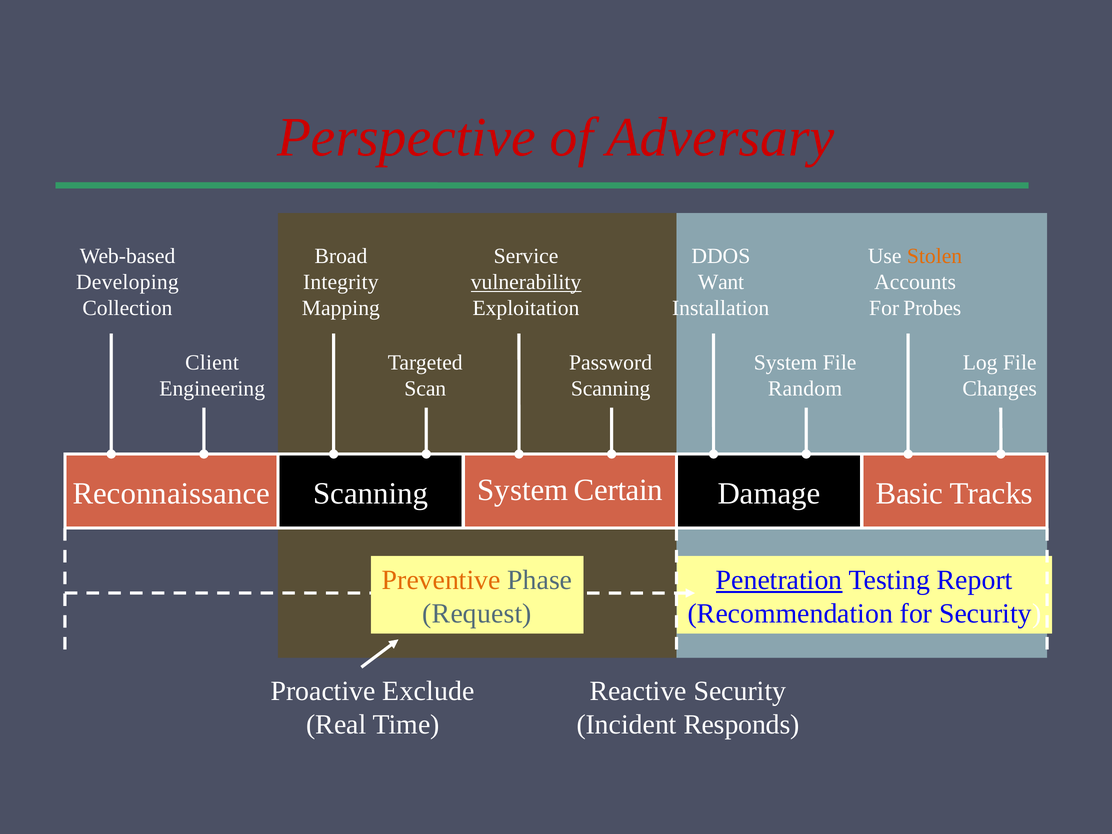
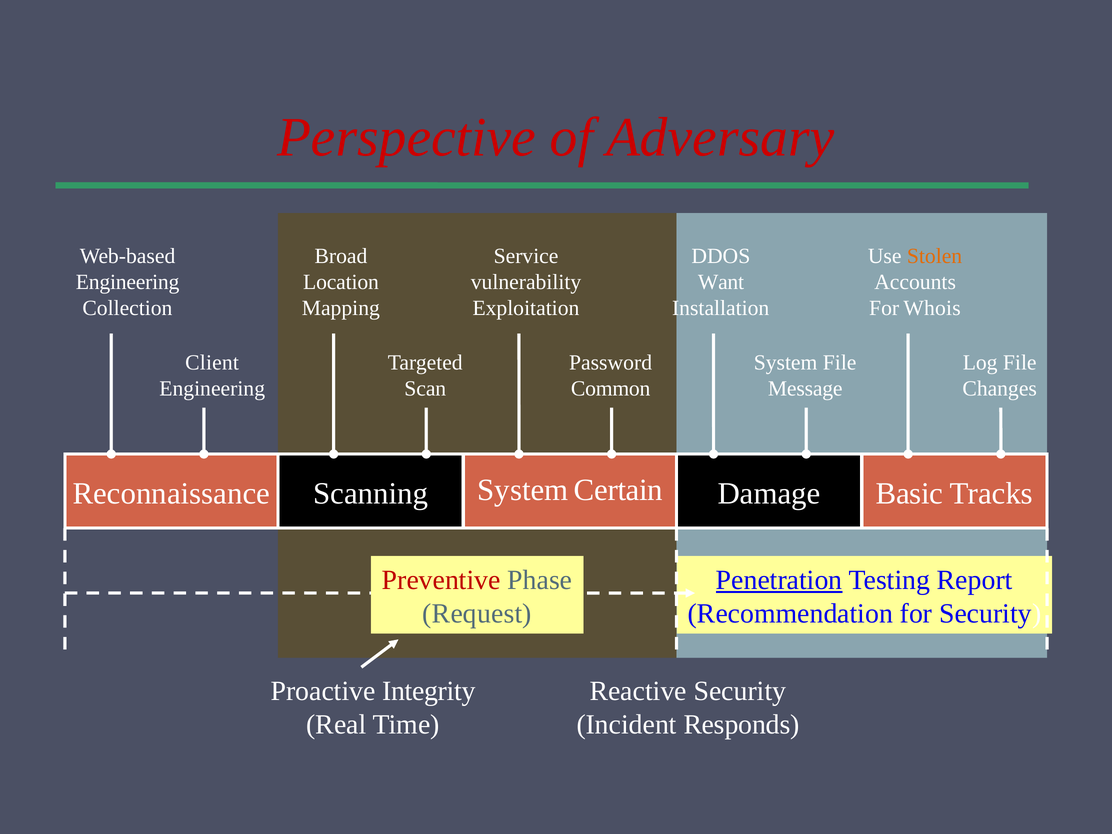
Developing at (127, 282): Developing -> Engineering
Integrity: Integrity -> Location
vulnerability underline: present -> none
Probes: Probes -> Whois
Scanning at (611, 389): Scanning -> Common
Random: Random -> Message
Preventive colour: orange -> red
Exclude: Exclude -> Integrity
